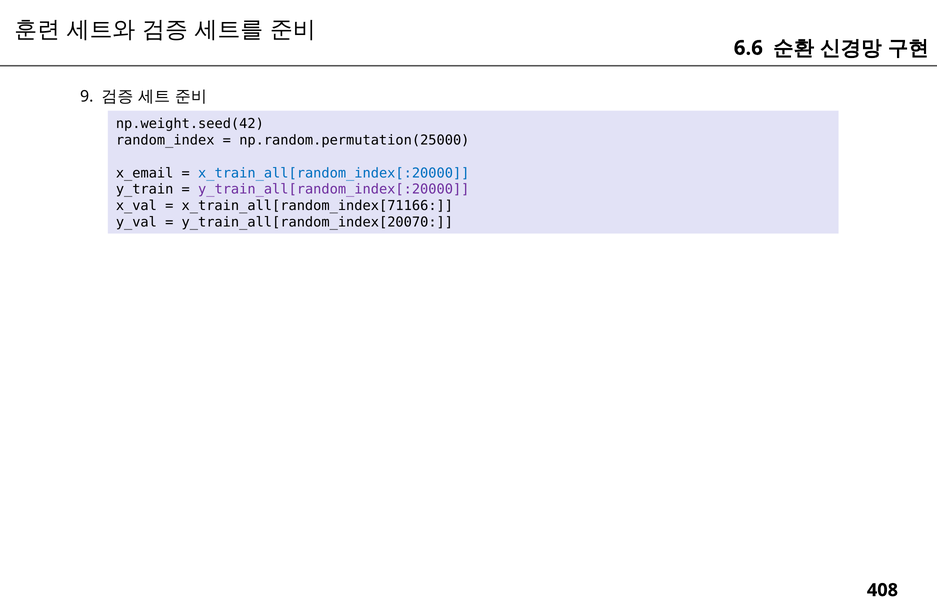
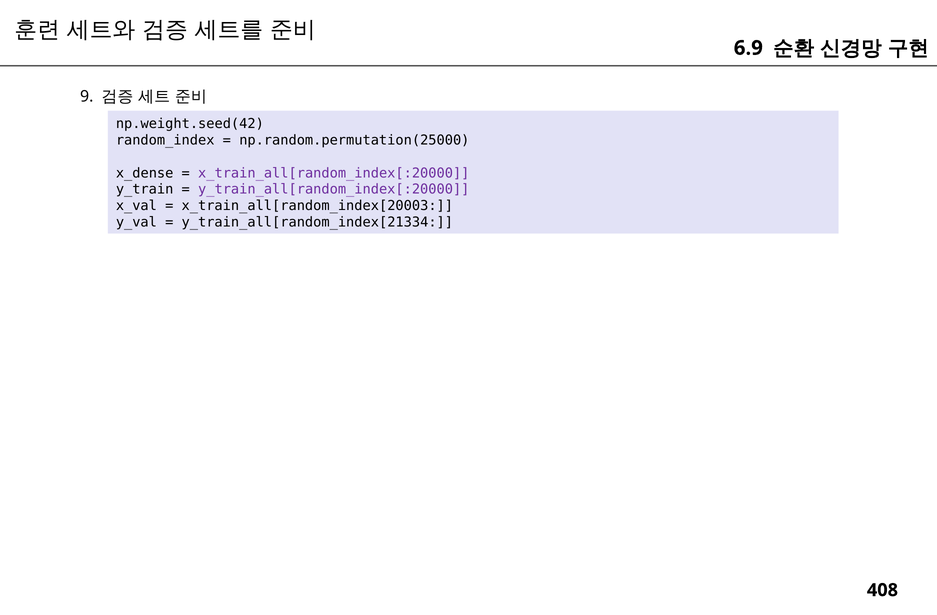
6.6: 6.6 -> 6.9
x_email: x_email -> x_dense
x_train_all[random_index[:20000 colour: blue -> purple
x_train_all[random_index[71166: x_train_all[random_index[71166 -> x_train_all[random_index[20003
y_train_all[random_index[20070: y_train_all[random_index[20070 -> y_train_all[random_index[21334
